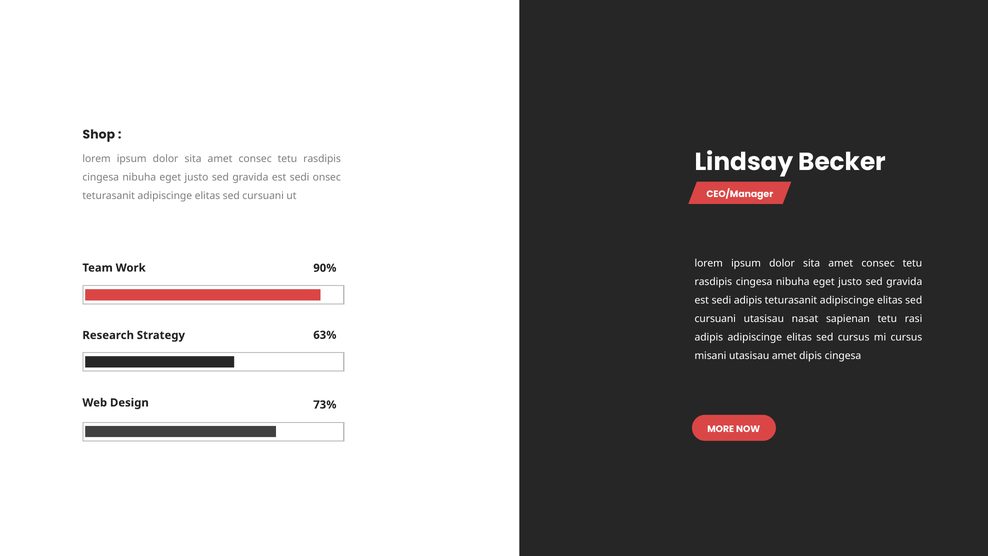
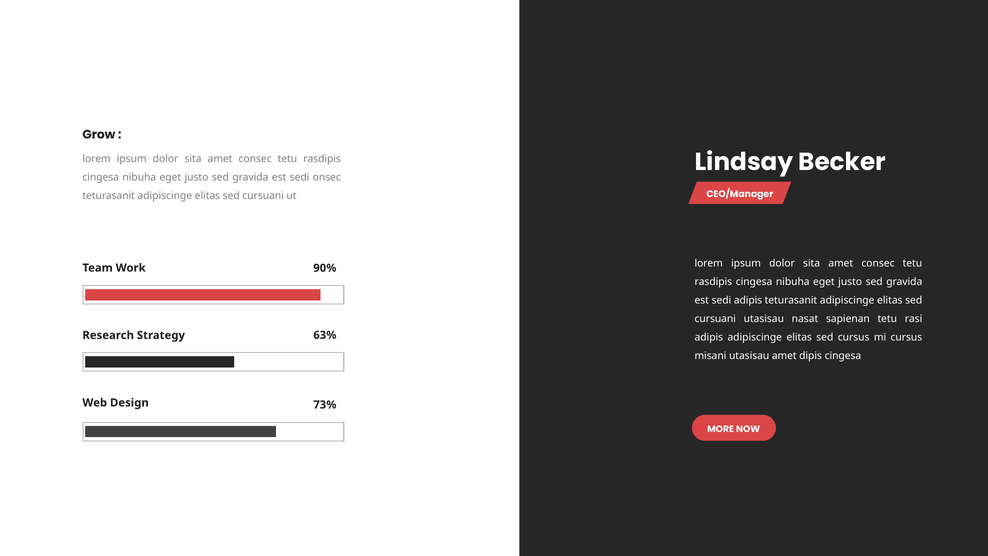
Shop: Shop -> Grow
